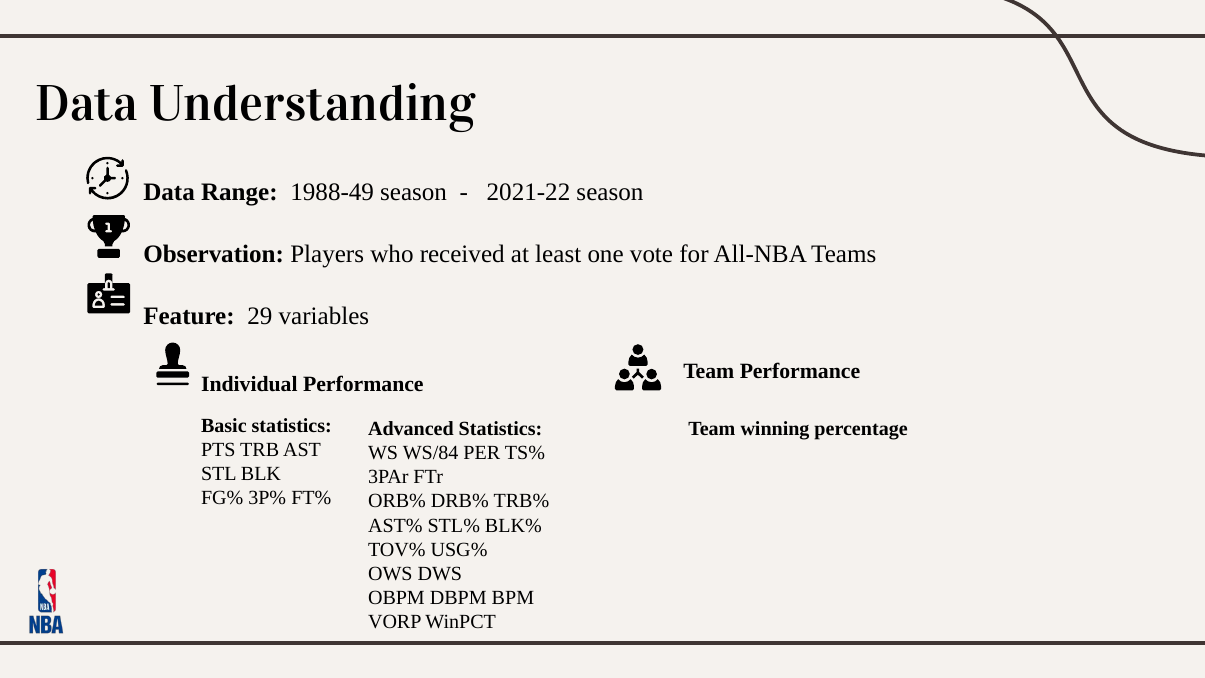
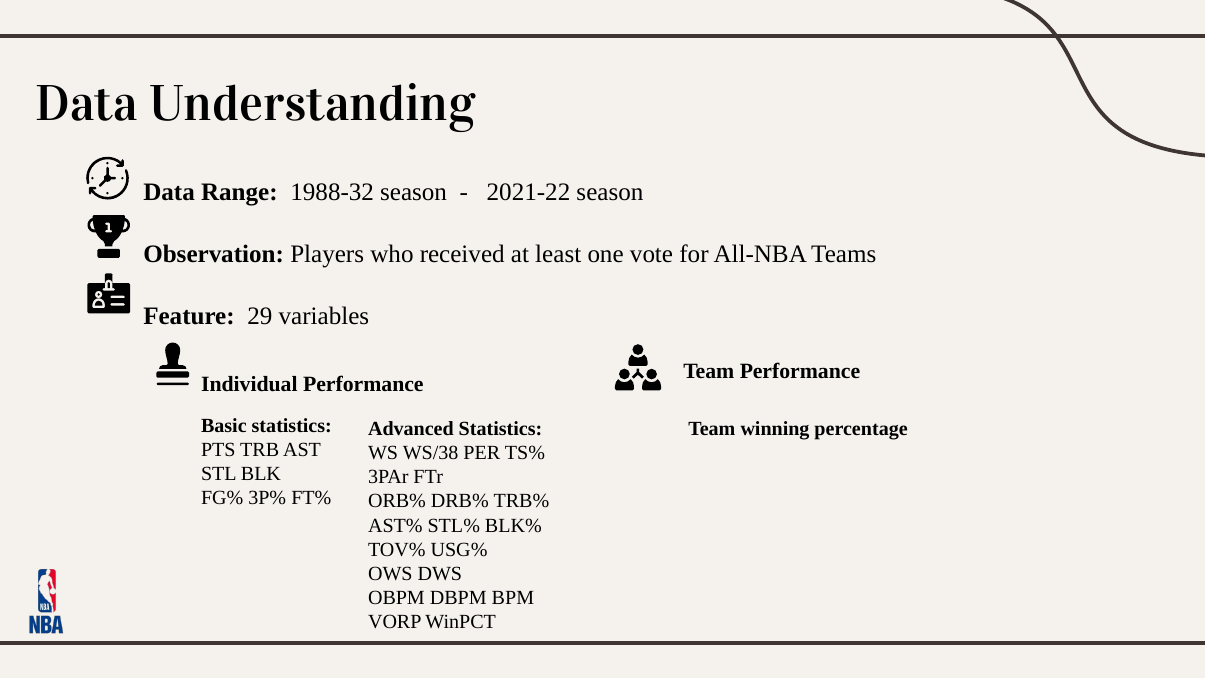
1988-49: 1988-49 -> 1988-32
WS/84: WS/84 -> WS/38
